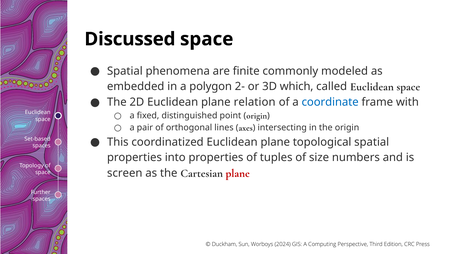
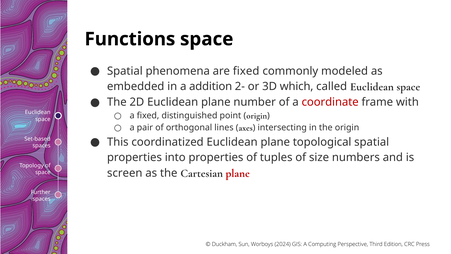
Discussed: Discussed -> Functions
are finite: finite -> fixed
polygon: polygon -> addition
relation: relation -> number
coordinate colour: blue -> red
